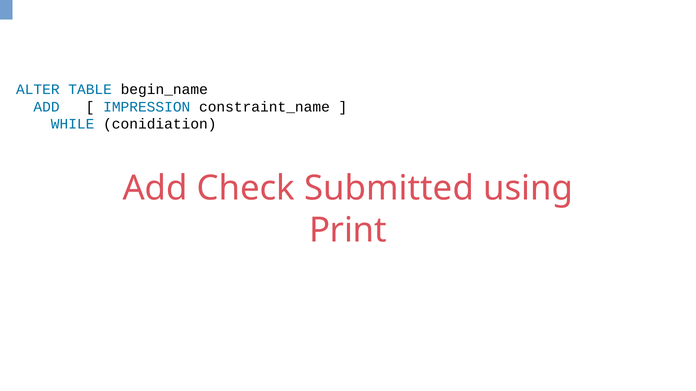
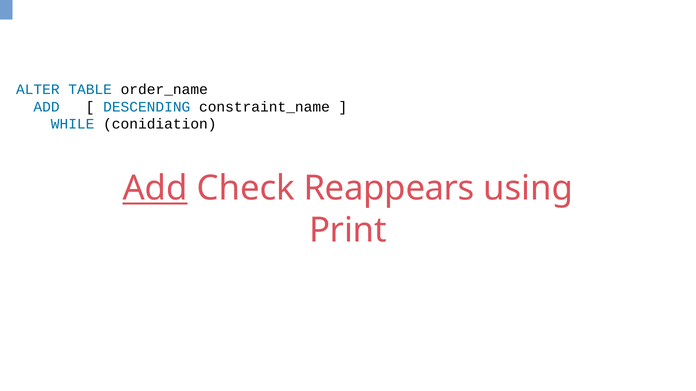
begin_name: begin_name -> order_name
IMPRESSION: IMPRESSION -> DESCENDING
Add at (155, 189) underline: none -> present
Submitted: Submitted -> Reappears
